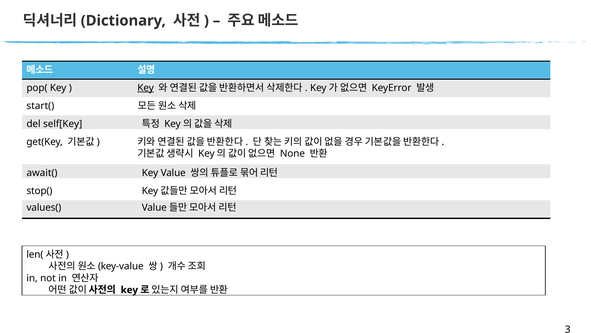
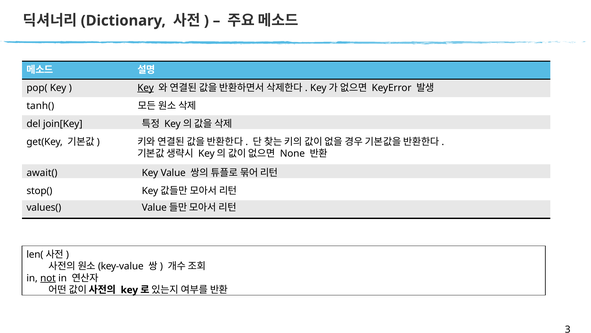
start(: start( -> tanh(
self[Key: self[Key -> join[Key
not underline: none -> present
